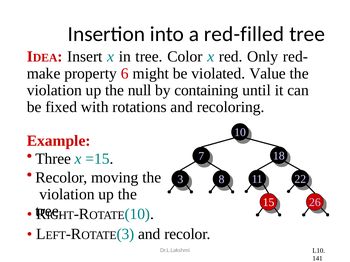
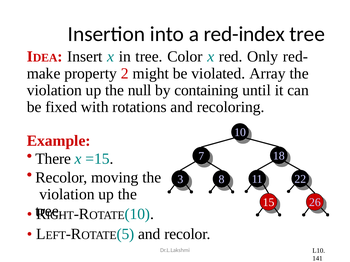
red-filled: red-filled -> red-index
6: 6 -> 2
Value: Value -> Array
Three: Three -> There
3 at (125, 234): 3 -> 5
